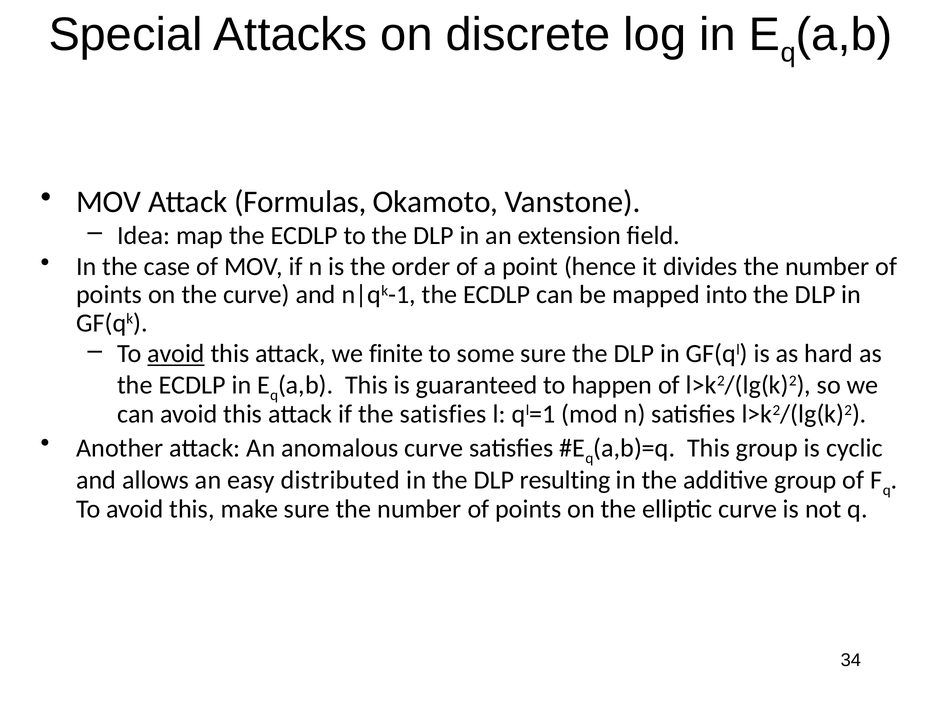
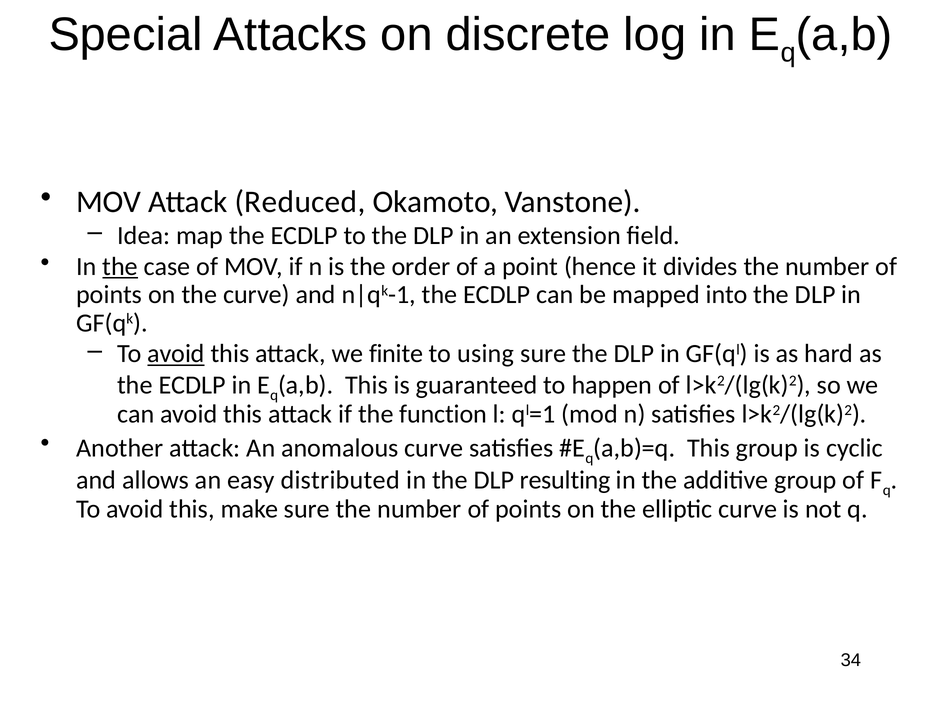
Formulas: Formulas -> Reduced
the at (120, 266) underline: none -> present
some: some -> using
the satisfies: satisfies -> function
